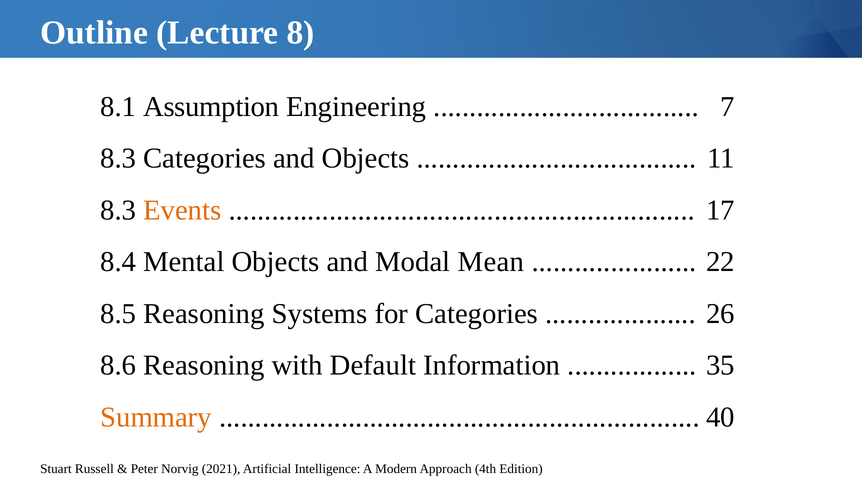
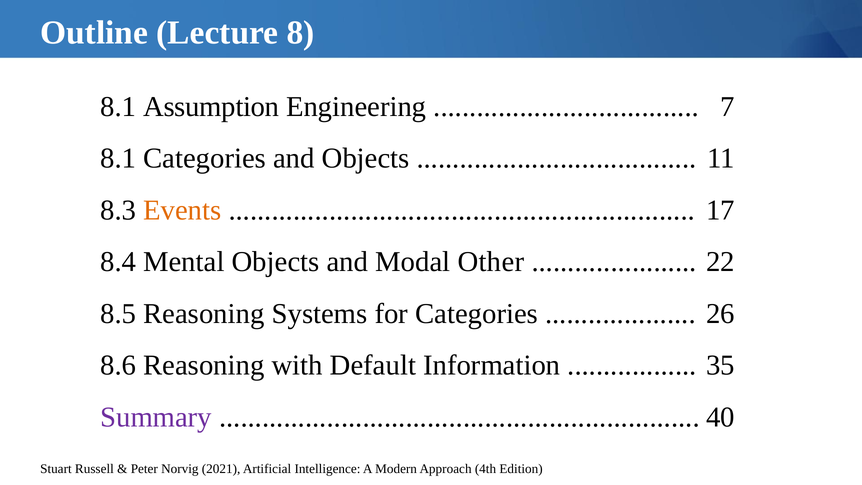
8.3 at (118, 158): 8.3 -> 8.1
Mean: Mean -> Other
Summary colour: orange -> purple
